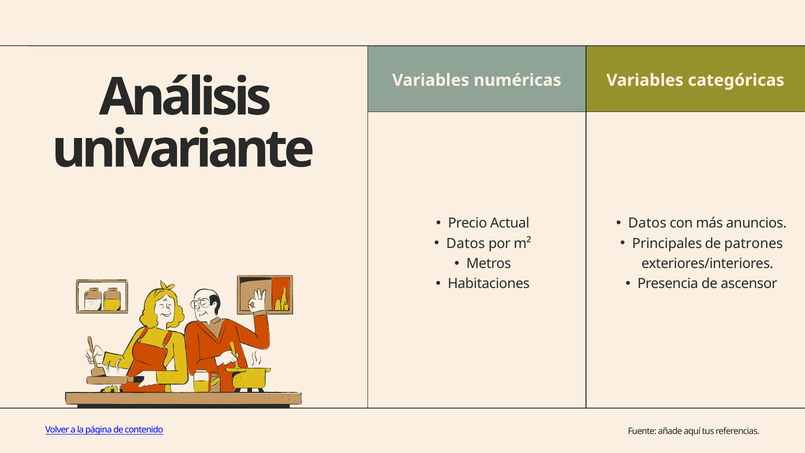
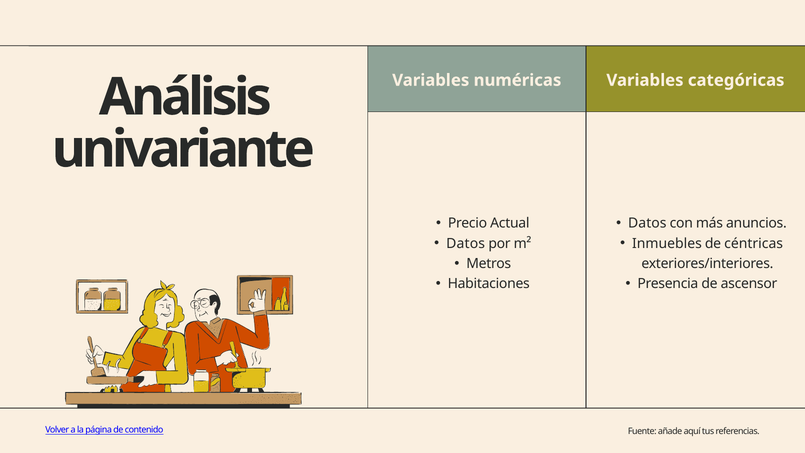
Principales: Principales -> Inmuebles
patrones: patrones -> céntricas
